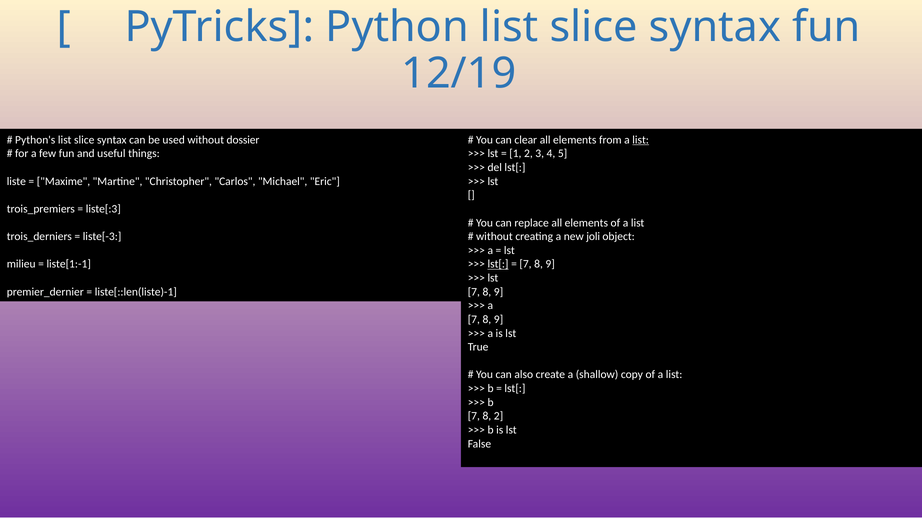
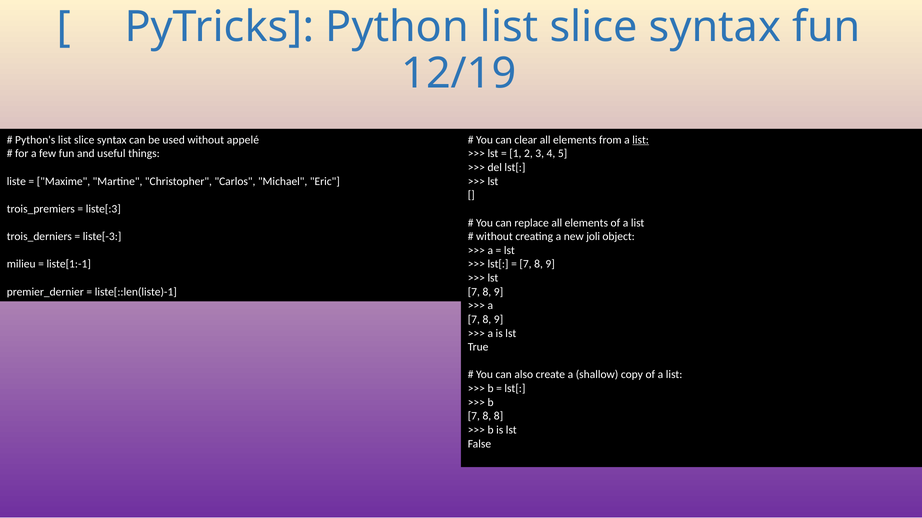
dossier: dossier -> appelé
lst[ at (498, 264) underline: present -> none
8 2: 2 -> 8
